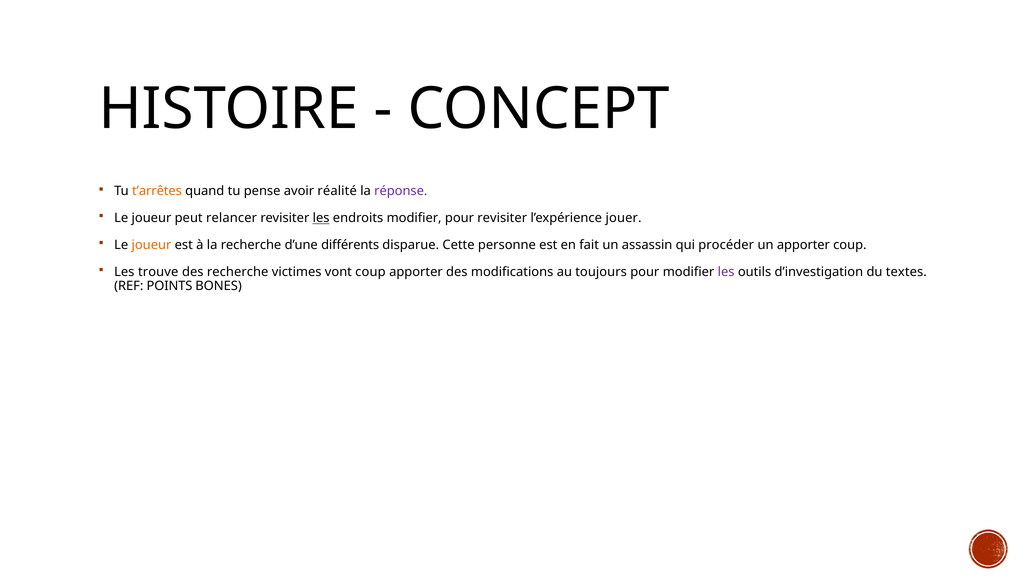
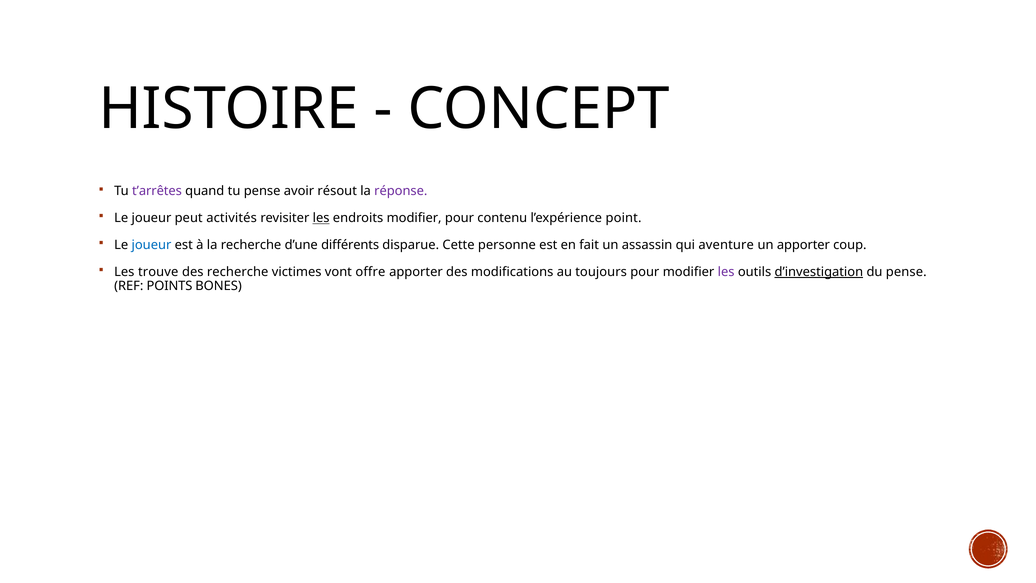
t’arrêtes colour: orange -> purple
réalité: réalité -> résout
relancer: relancer -> activités
pour revisiter: revisiter -> contenu
jouer: jouer -> point
joueur at (151, 245) colour: orange -> blue
procéder: procéder -> aventure
vont coup: coup -> offre
d’investigation underline: none -> present
du textes: textes -> pense
